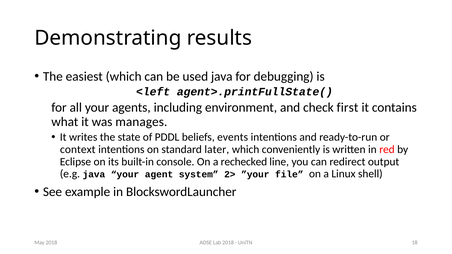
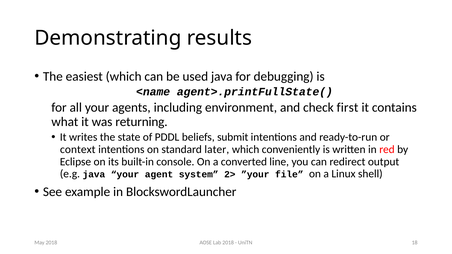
<left: <left -> <name
manages: manages -> returning
events: events -> submit
rechecked: rechecked -> converted
